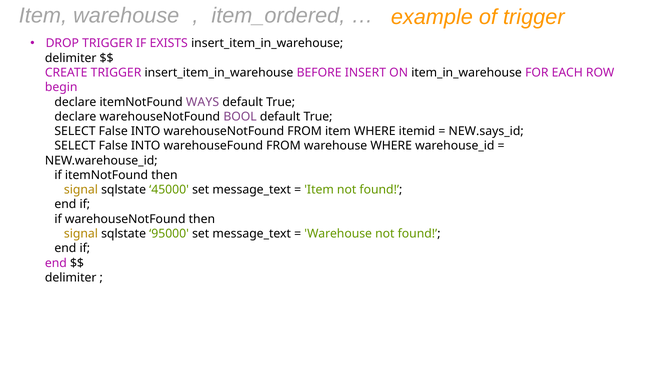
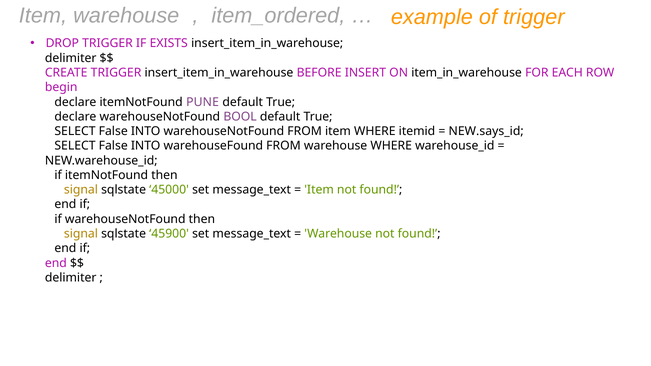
WAYS: WAYS -> PUNE
95000: 95000 -> 45900
